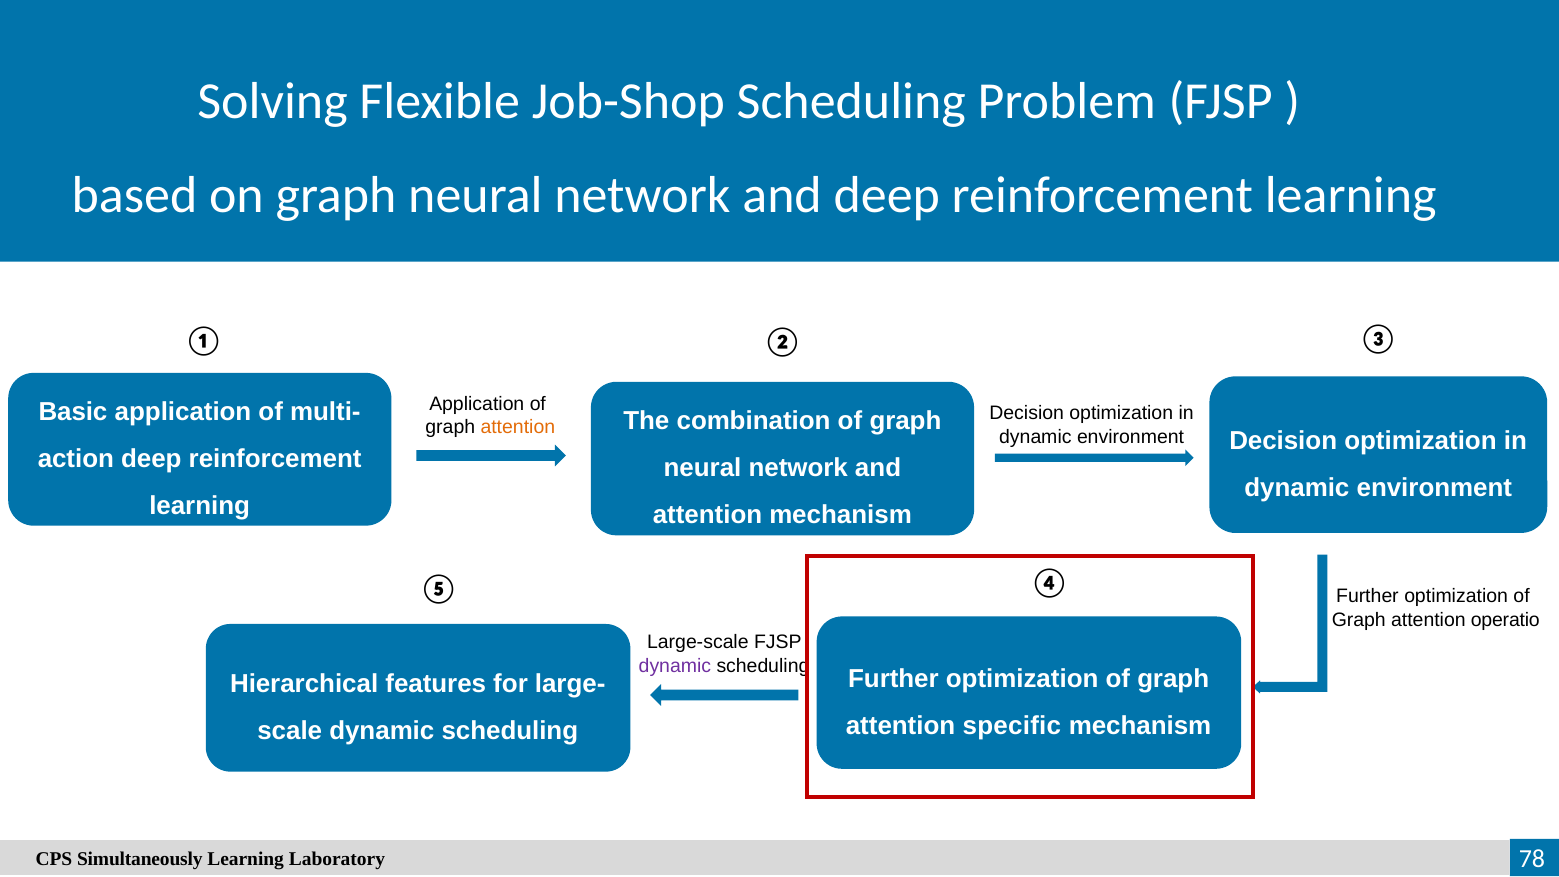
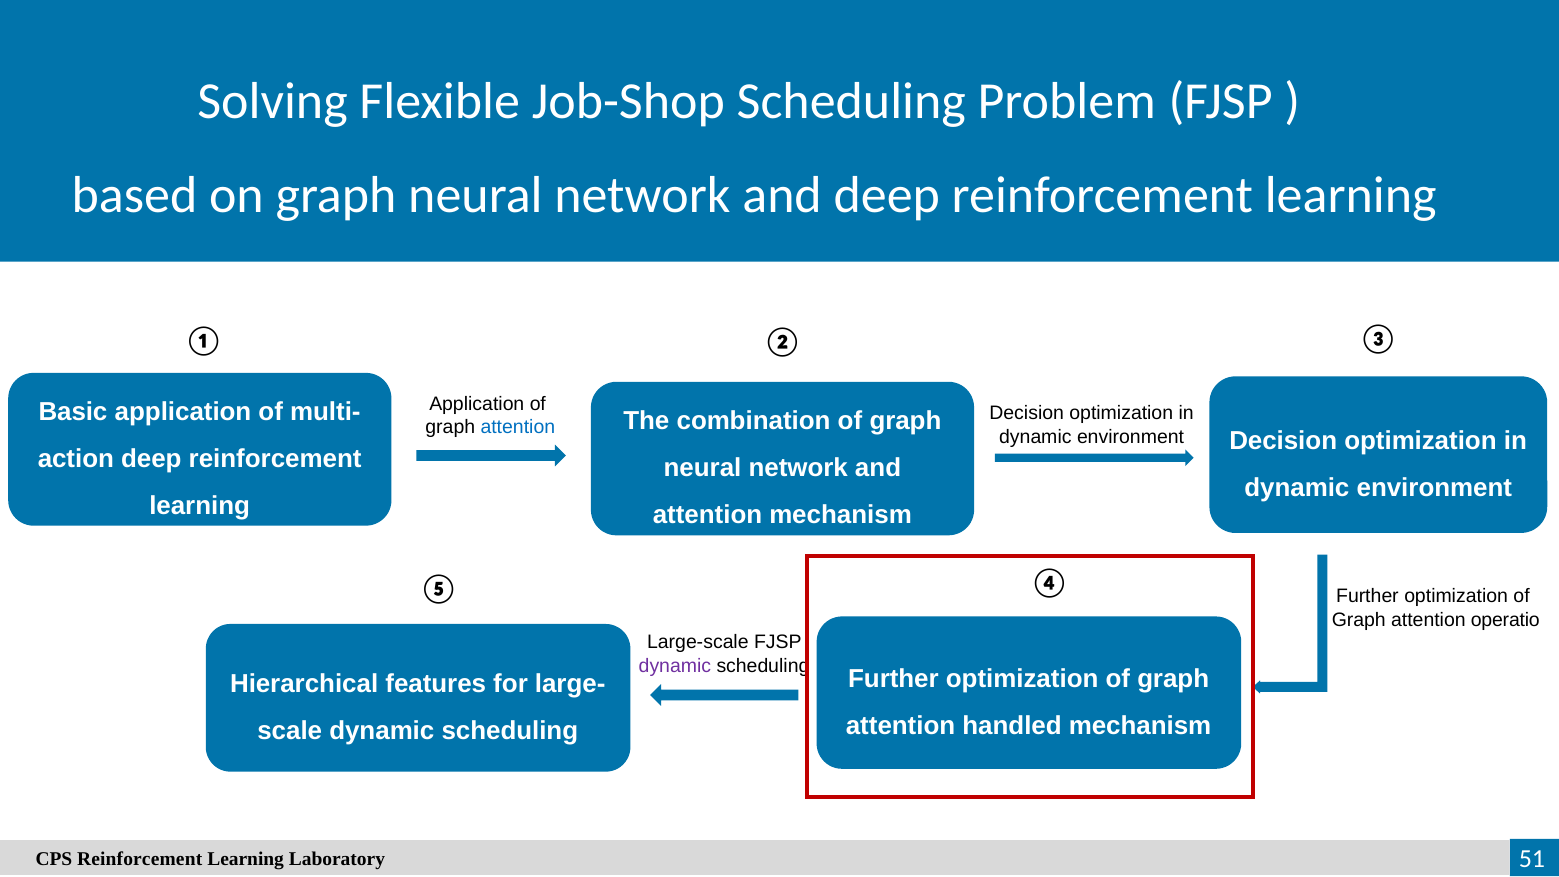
attention at (518, 427) colour: orange -> blue
specific: specific -> handled
CPS Simultaneously: Simultaneously -> Reinforcement
78: 78 -> 51
